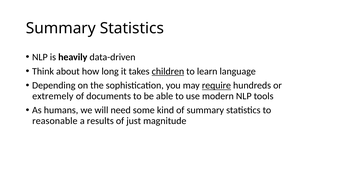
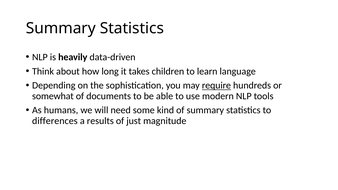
children underline: present -> none
extremely: extremely -> somewhat
reasonable: reasonable -> differences
